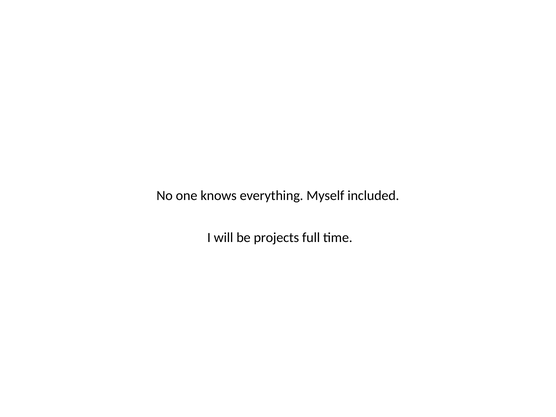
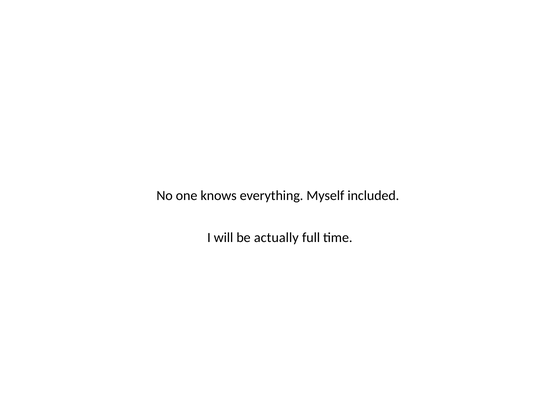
projects: projects -> actually
